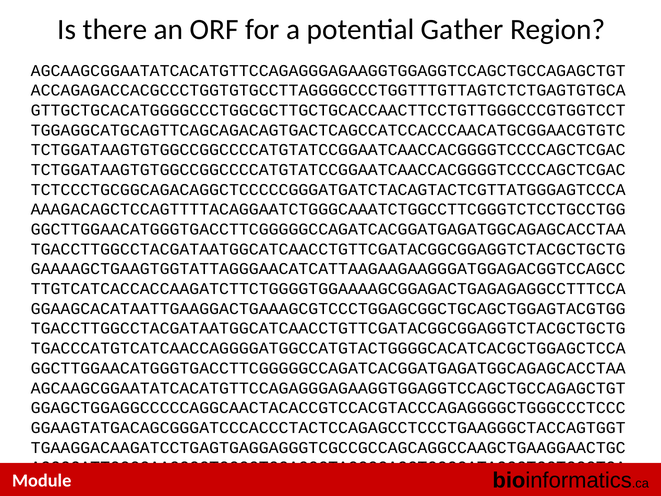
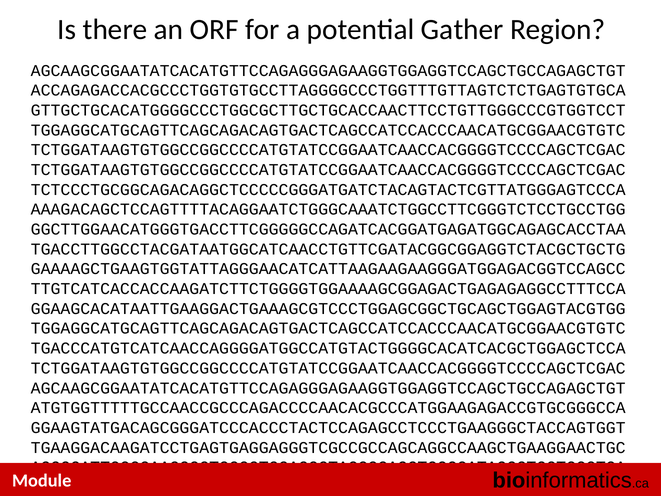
TGACCTTGGCCTACGATAATGGCATCAACCTGTTCGATACGGCGGAGGTCTACGCTGCTG at (328, 328): TGACCTTGGCCTACGATAATGGCATCAACCTGTTCGATACGGCGGAGGTCTACGCTGCTG -> TGGAGGCATGCAGTTCAGCAGACAGTGACTCAGCCATCCACCCAACATGCGGAACGTGTC
GGCTTGGAACATGGGTGACCTTCGGGGGCCAGATCACGGATGAGATGGCAGAGCACCTAA at (328, 368): GGCTTGGAACATGGGTGACCTTCGGGGGCCAGATCACGGATGAGATGGCAGAGCACCTAA -> TCTGGATAAGTGTGGCCGGCCCCATGTATCCGGAATCAACCACGGGGTCCCCAGCTCGAC
GGAGCTGGAGGCCCCCAGGCAACTACACCGTCCACGTACCCAGAGGGGCTGGGCCCTCCC: GGAGCTGGAGGCCCCCAGGCAACTACACCGTCCACGTACCCAGAGGGGCTGGGCCCTCCC -> ATGTGGTTTTTGCCAACCGCCCAGACCCCAACACGCCCATGGAAGAGACCGTGCGGGCCA
